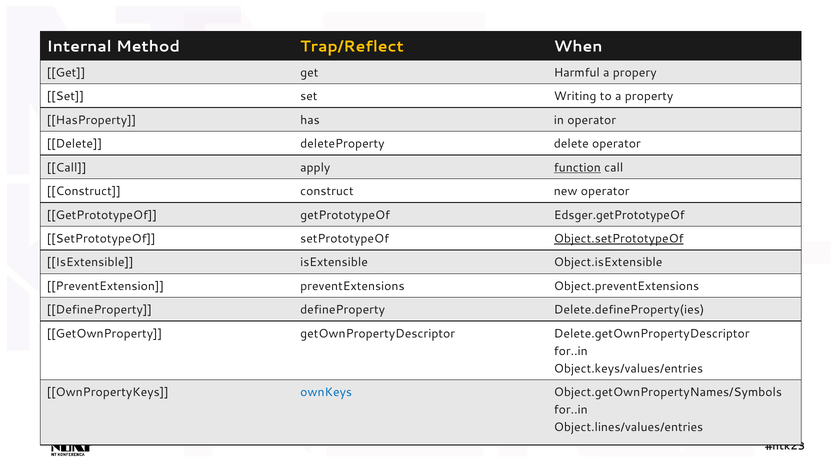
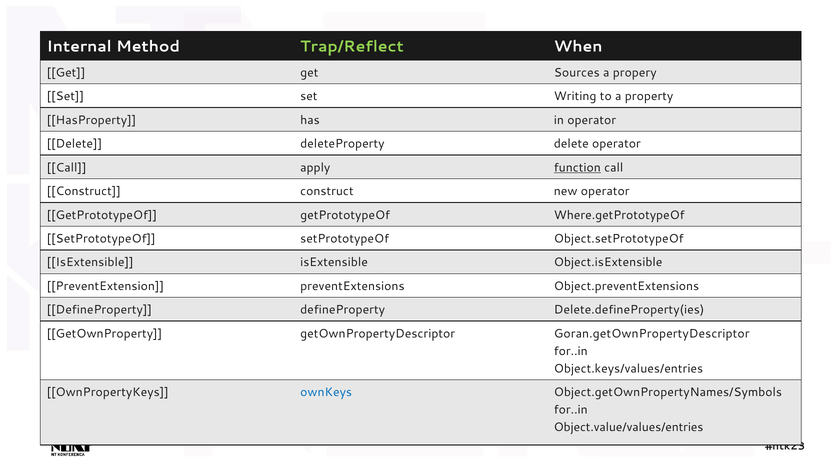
Trap/Reflect colour: yellow -> light green
Harmful: Harmful -> Sources
Edsger.getPrototypeOf: Edsger.getPrototypeOf -> Where.getPrototypeOf
Object.setPrototypeOf underline: present -> none
Delete.getOwnPropertyDescriptor: Delete.getOwnPropertyDescriptor -> Goran.getOwnPropertyDescriptor
Object.lines/values/entries: Object.lines/values/entries -> Object.value/values/entries
